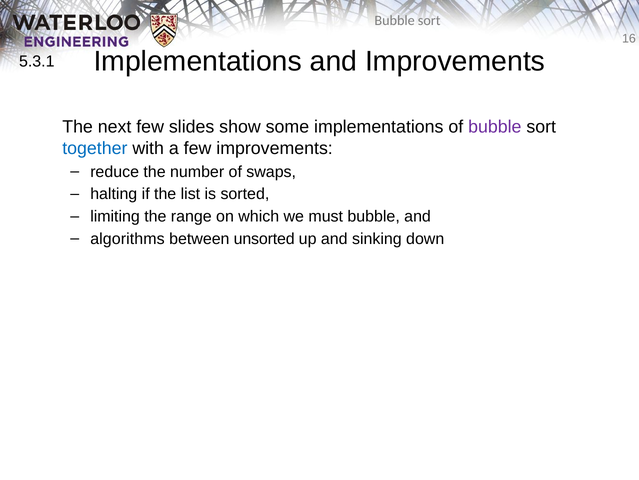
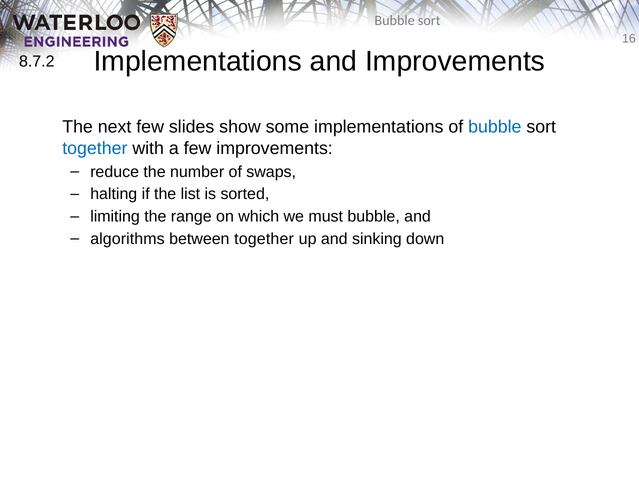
5.3.1: 5.3.1 -> 8.7.2
bubble at (495, 127) colour: purple -> blue
between unsorted: unsorted -> together
